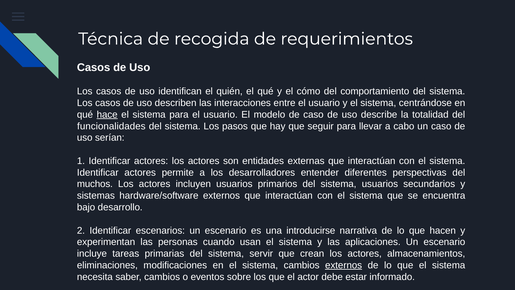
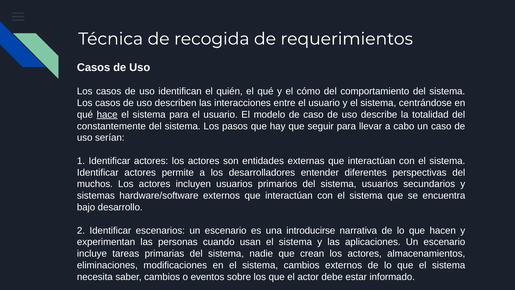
funcionalidades: funcionalidades -> constantemente
servir: servir -> nadie
externos at (344, 265) underline: present -> none
